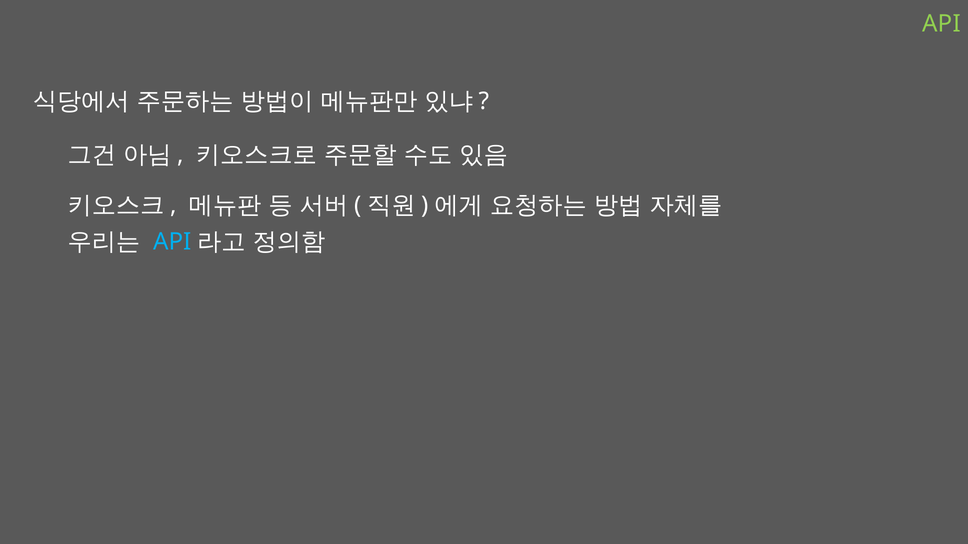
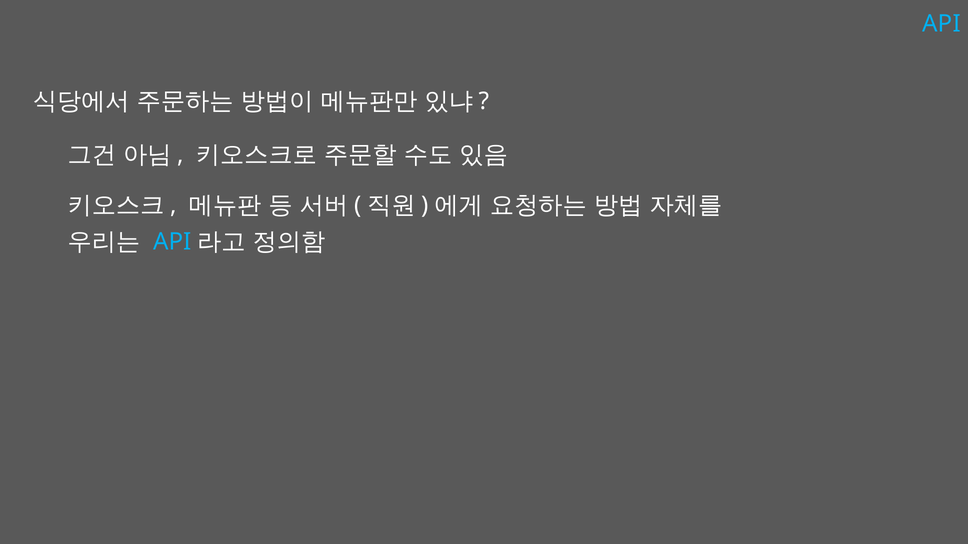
API at (942, 24) colour: light green -> light blue
